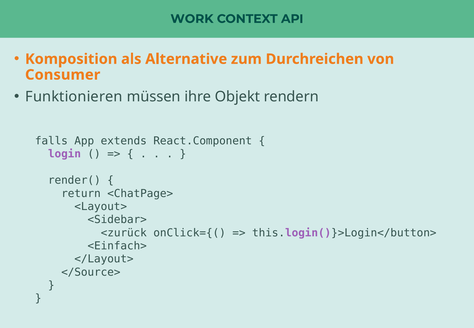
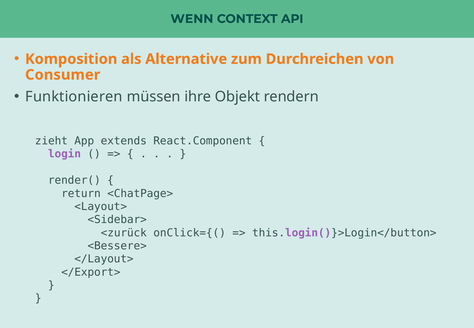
WORK: WORK -> WENN
falls: falls -> zieht
<Einfach>: <Einfach> -> <Bessere>
</Source>: </Source> -> </Export>
